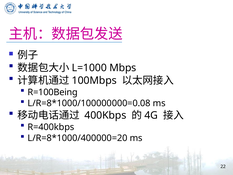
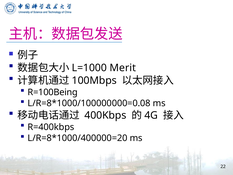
Mbps: Mbps -> Merit
